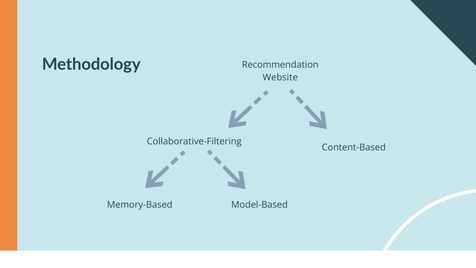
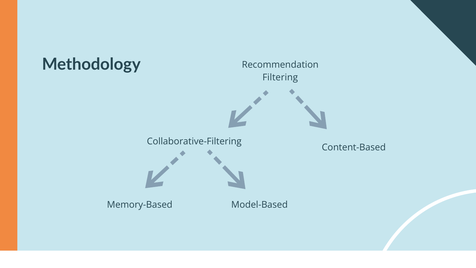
Website: Website -> Filtering
